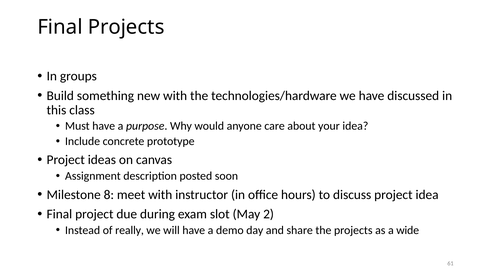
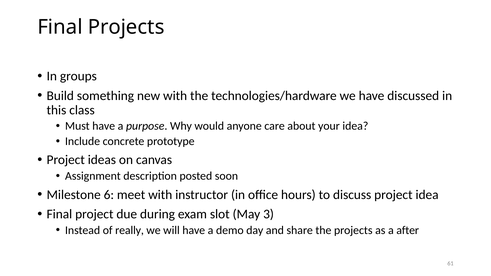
8: 8 -> 6
2: 2 -> 3
wide: wide -> after
